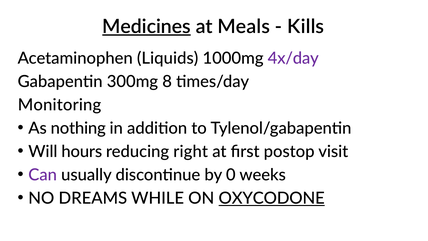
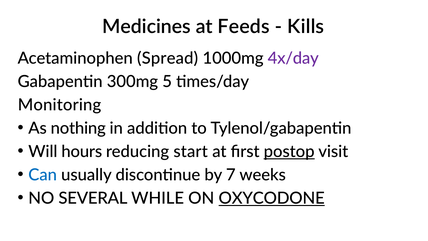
Medicines underline: present -> none
Meals: Meals -> Feeds
Liquids: Liquids -> Spread
8: 8 -> 5
right: right -> start
postop underline: none -> present
Can colour: purple -> blue
0: 0 -> 7
DREAMS: DREAMS -> SEVERAL
